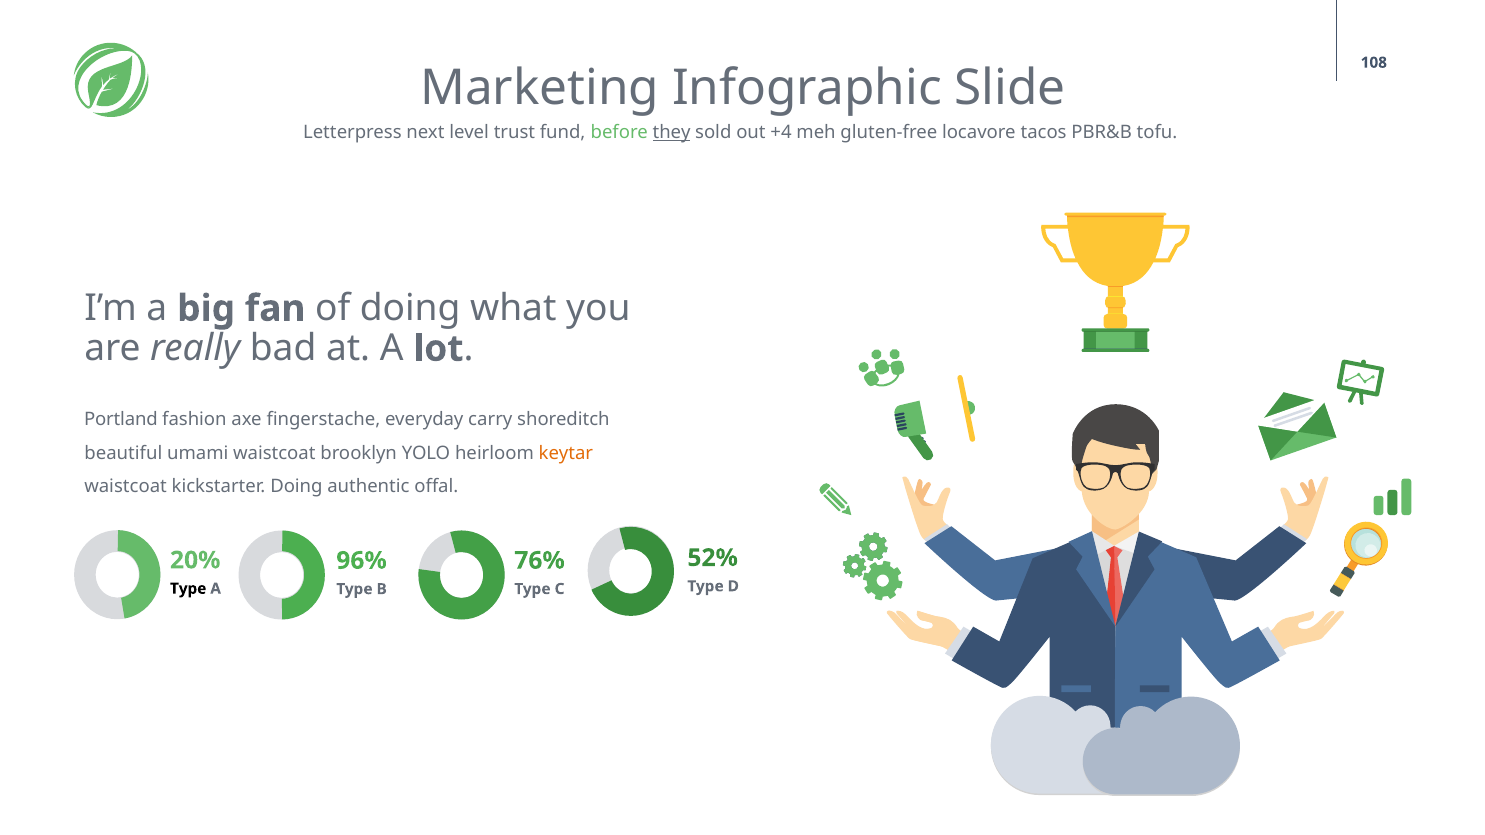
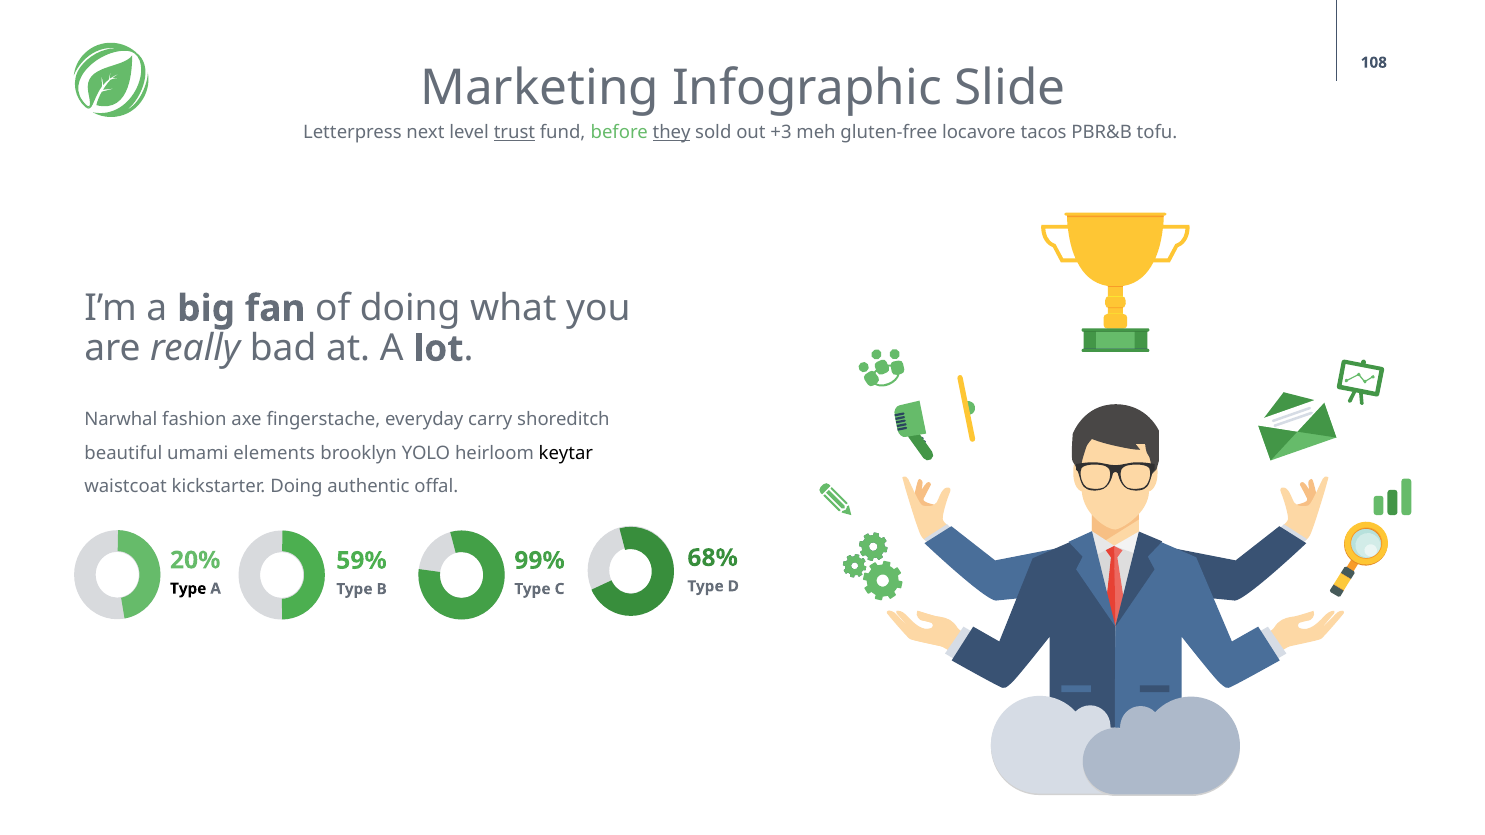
trust underline: none -> present
+4: +4 -> +3
Portland: Portland -> Narwhal
umami waistcoat: waistcoat -> elements
keytar colour: orange -> black
52%: 52% -> 68%
76%: 76% -> 99%
96%: 96% -> 59%
